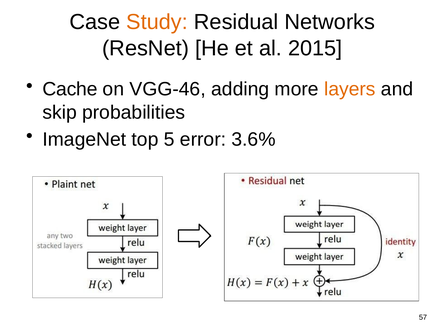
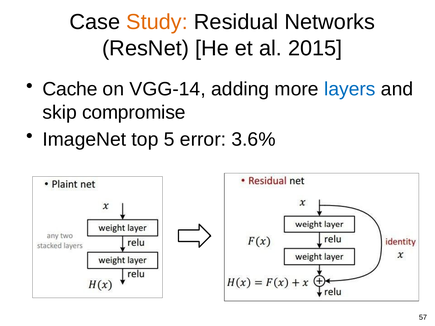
VGG-46: VGG-46 -> VGG-14
layers colour: orange -> blue
probabilities: probabilities -> compromise
